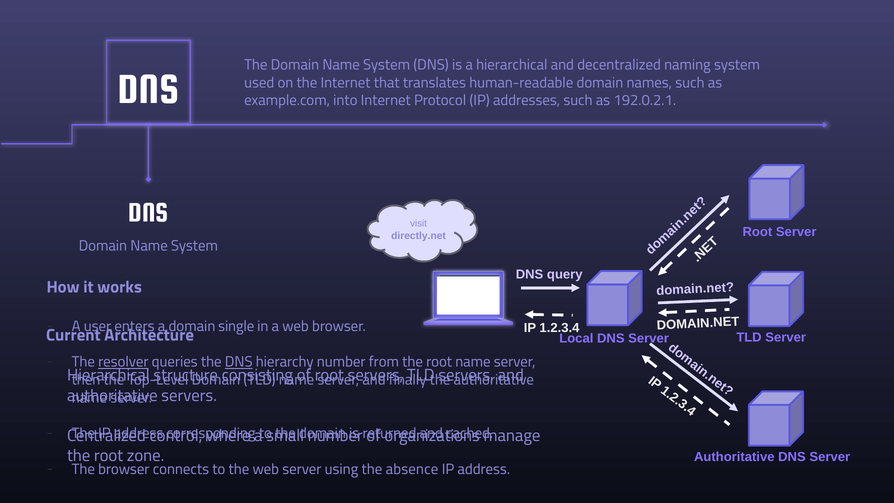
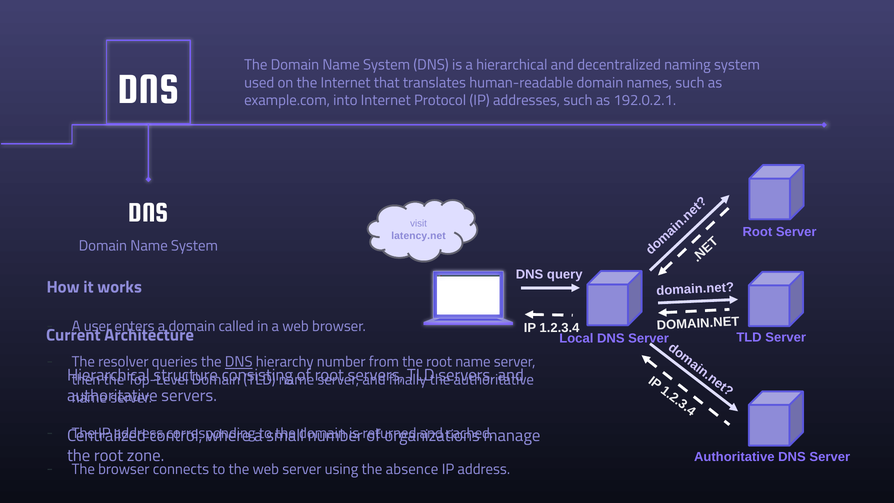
directly.net: directly.net -> latency.net
single: single -> called
resolver underline: present -> none
